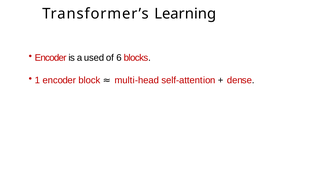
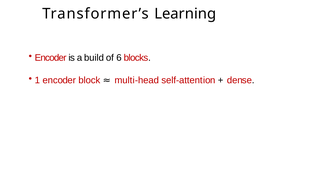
used: used -> build
